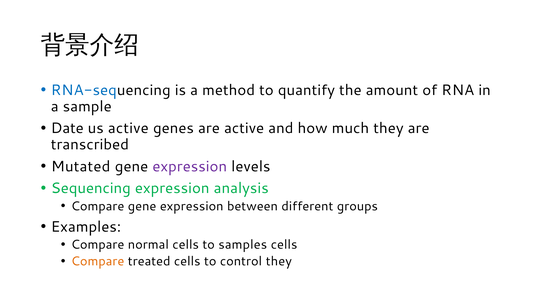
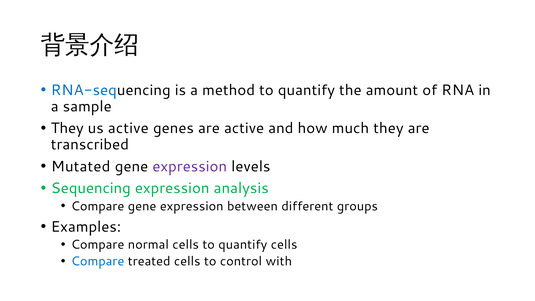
Date at (67, 128): Date -> They
cells to samples: samples -> quantify
Compare at (98, 261) colour: orange -> blue
control they: they -> with
